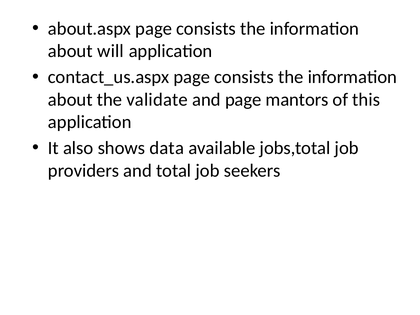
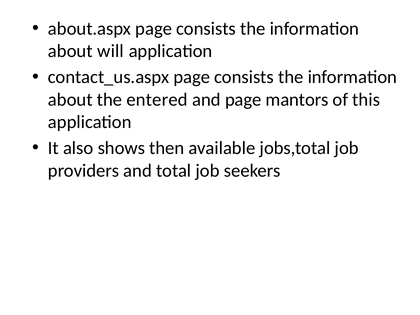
validate: validate -> entered
data: data -> then
